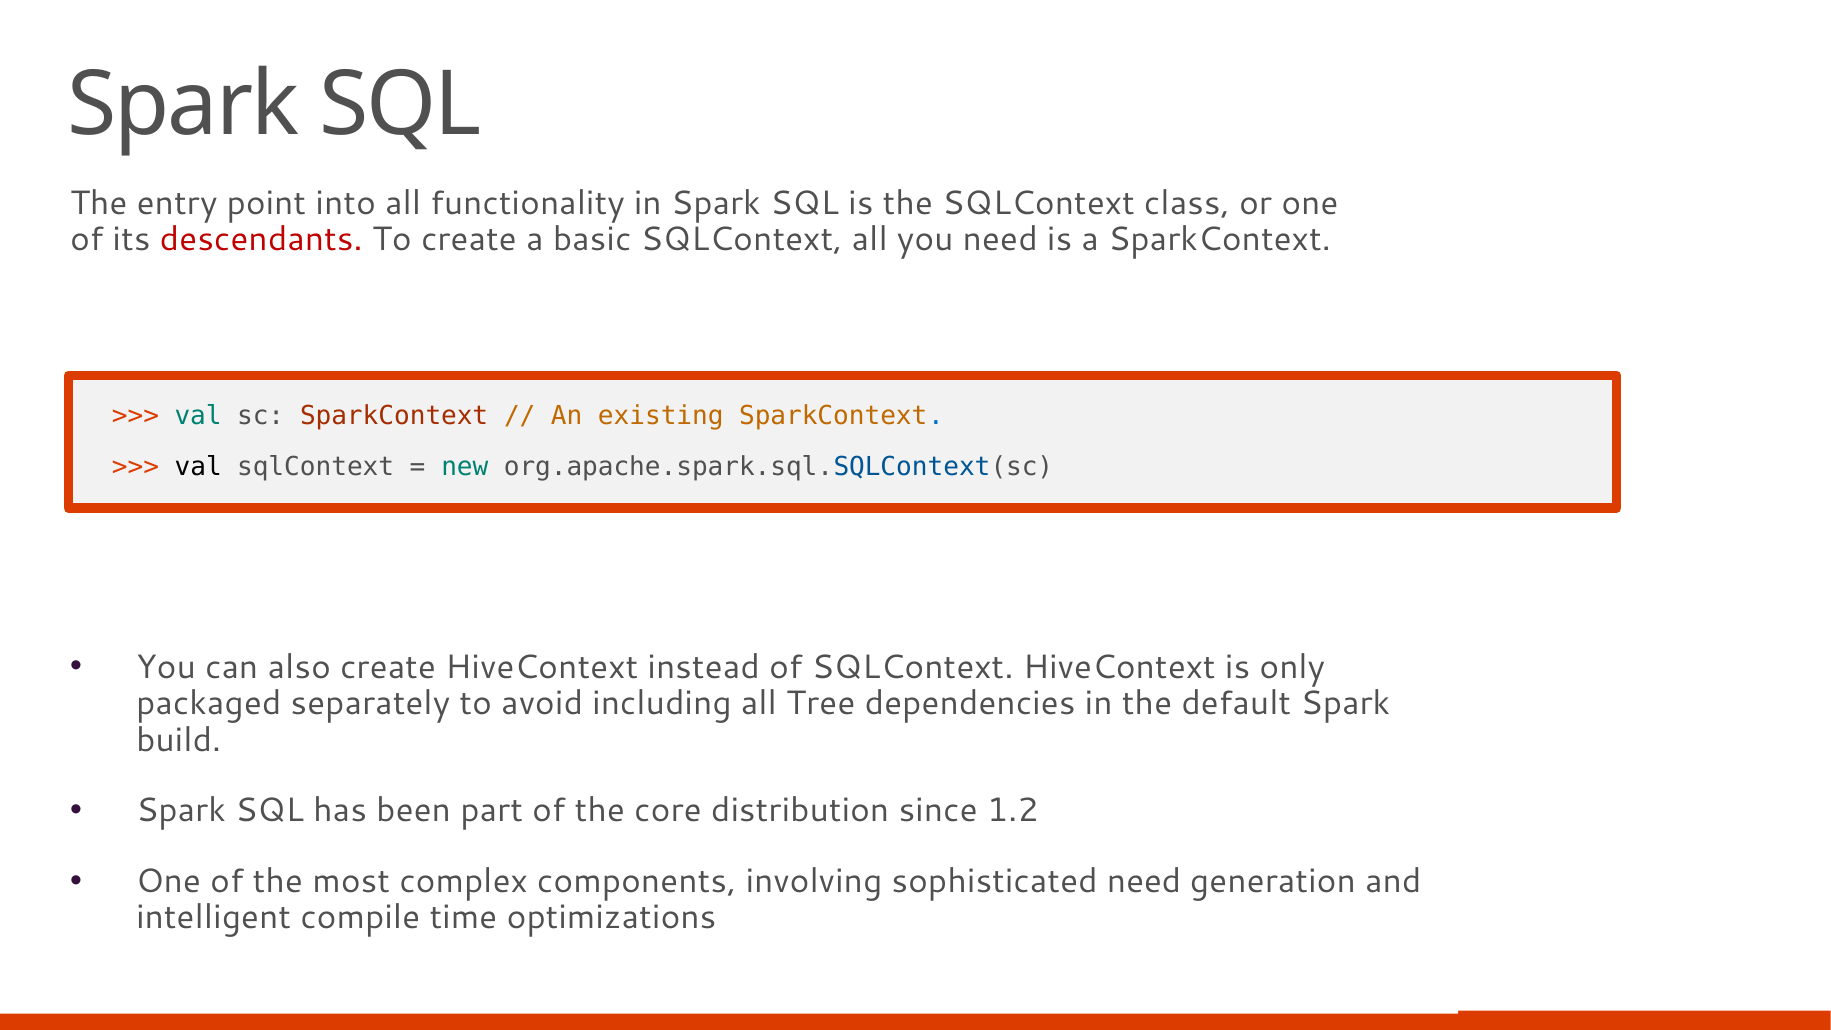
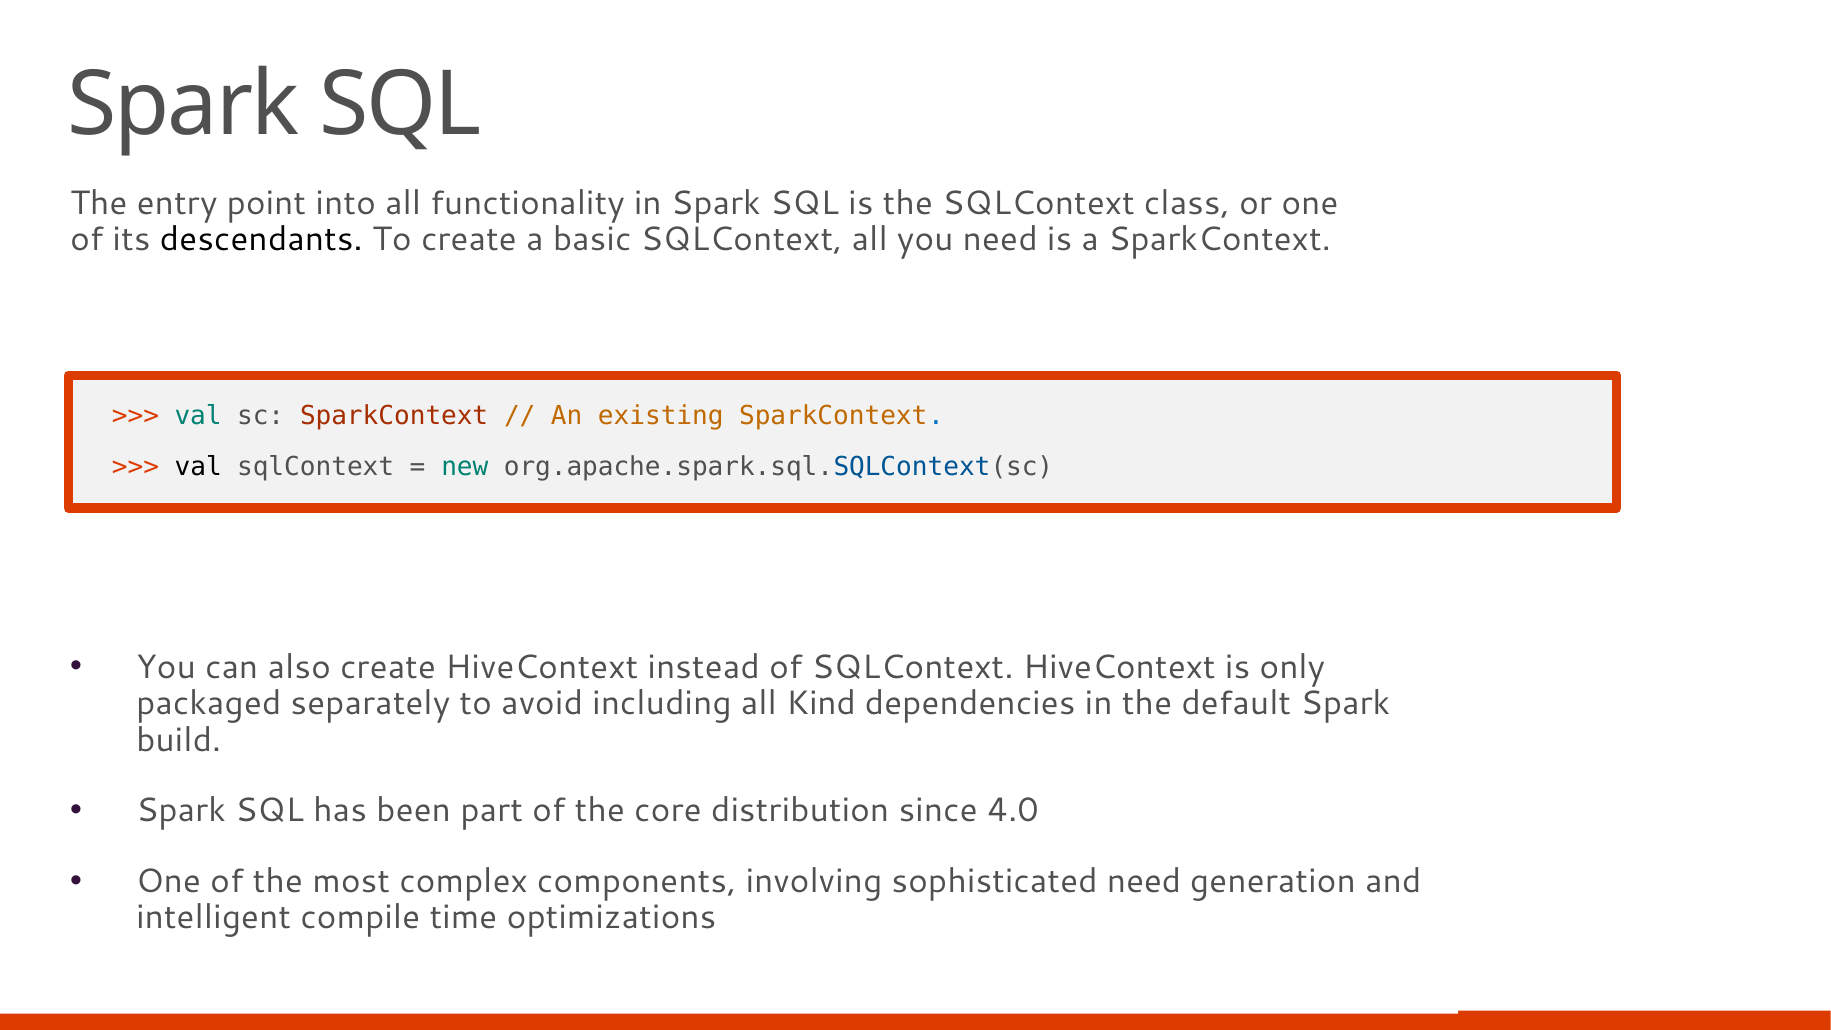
descendants colour: red -> black
Tree: Tree -> Kind
1.2: 1.2 -> 4.0
